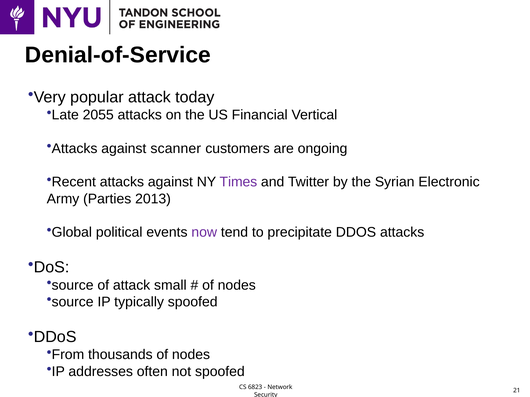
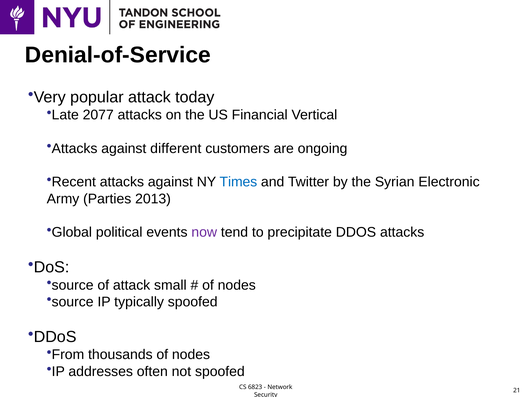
2055: 2055 -> 2077
scanner: scanner -> different
Times colour: purple -> blue
